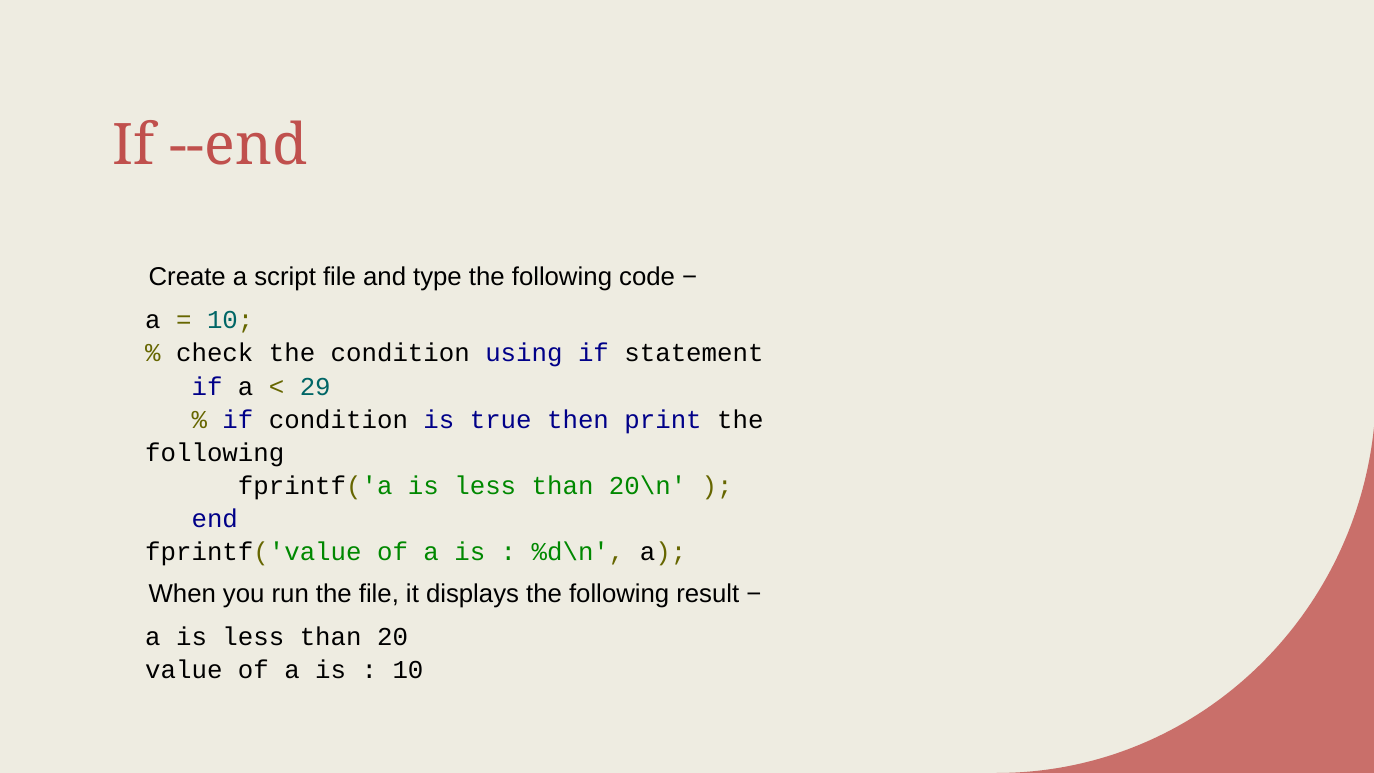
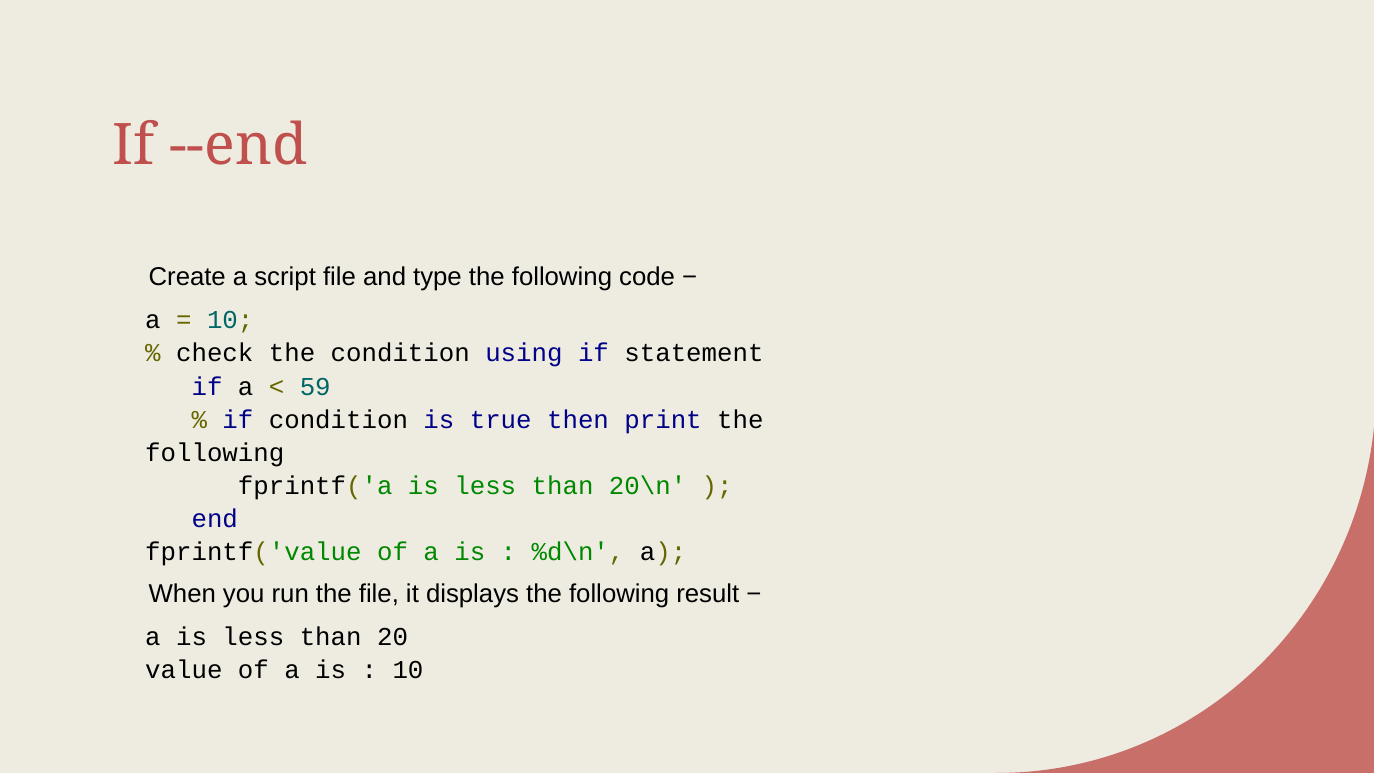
29: 29 -> 59
